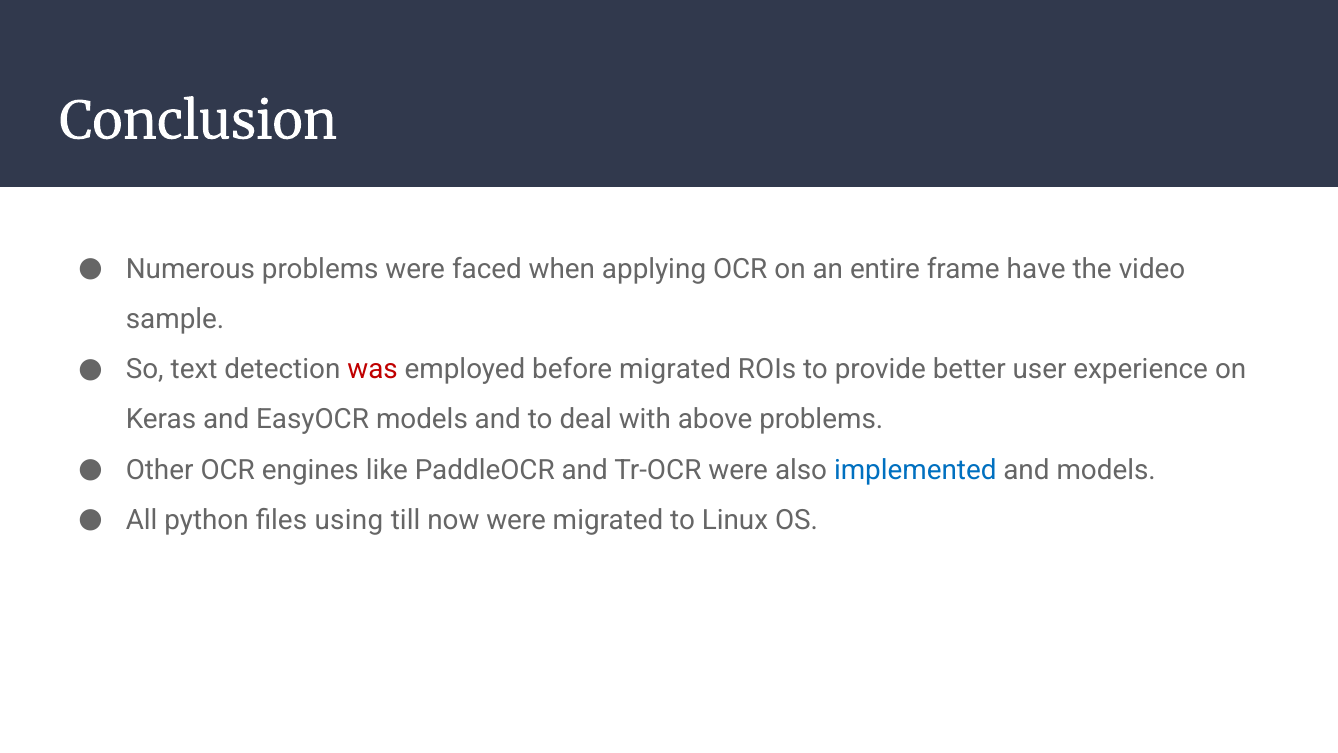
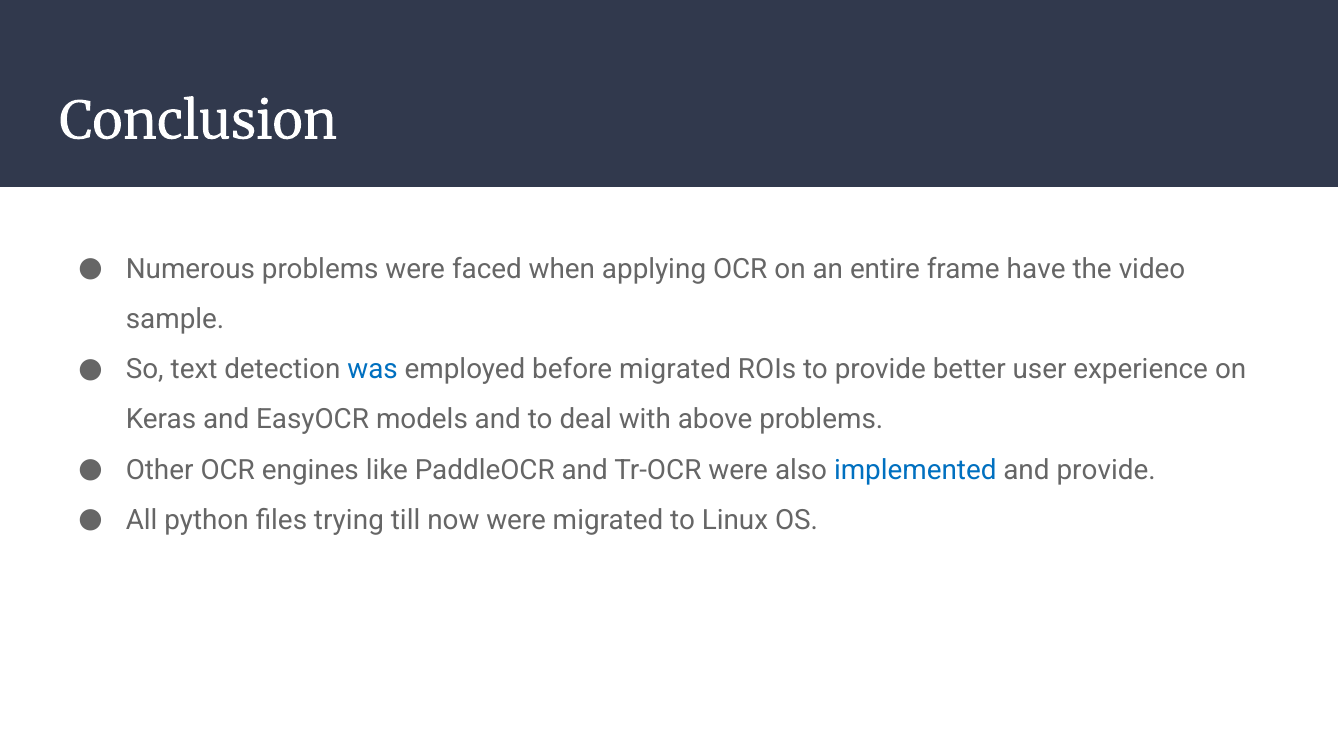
was colour: red -> blue
and models: models -> provide
using: using -> trying
